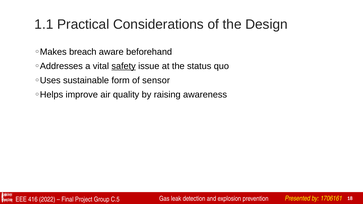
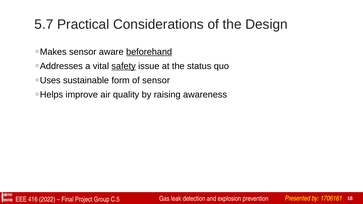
1.1: 1.1 -> 5.7
breach at (83, 52): breach -> sensor
beforehand underline: none -> present
